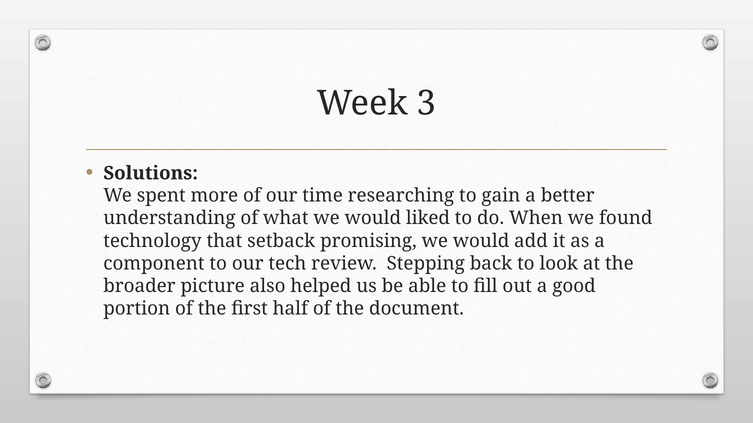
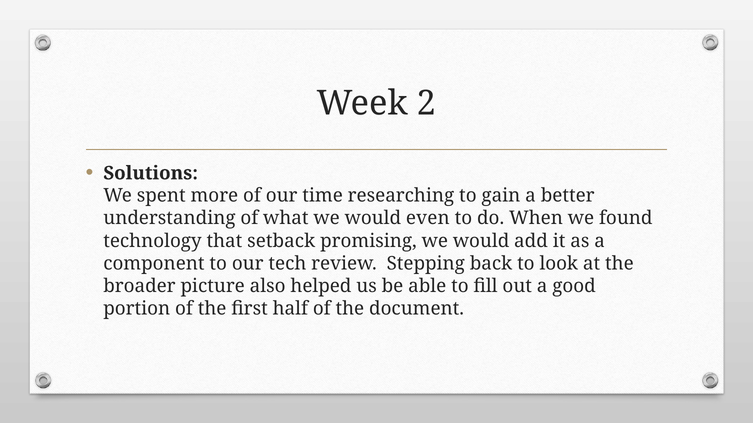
3: 3 -> 2
liked: liked -> even
